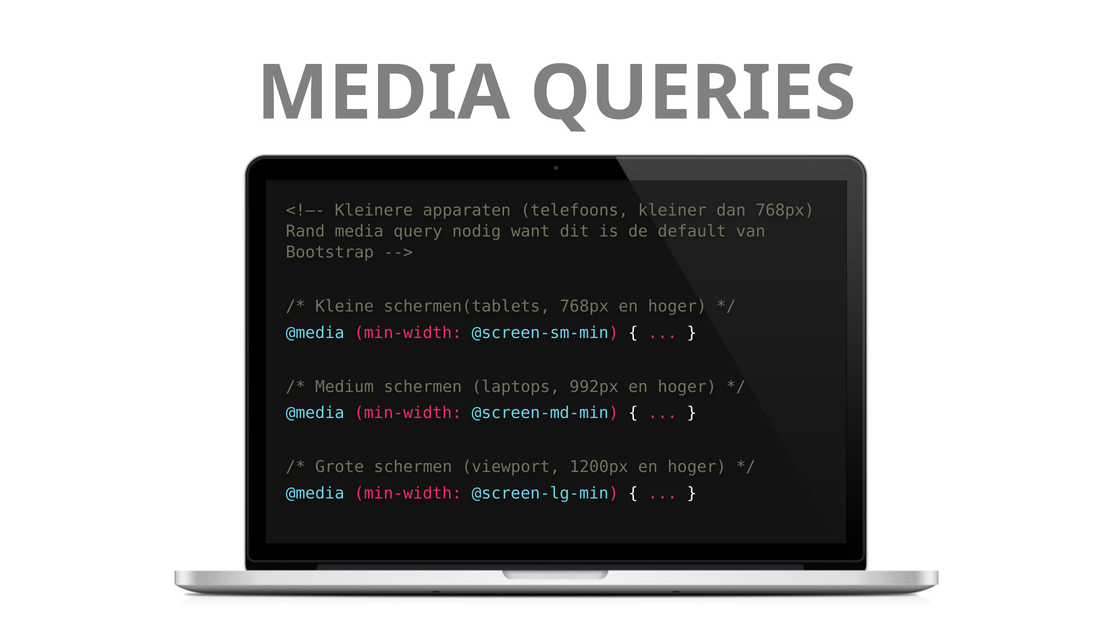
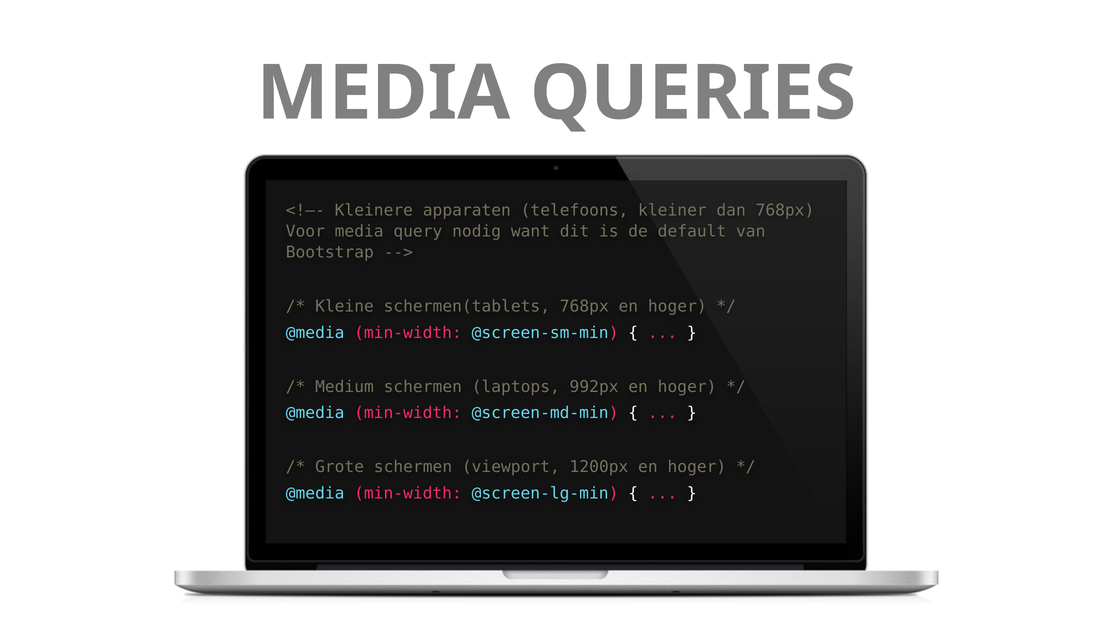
Rand: Rand -> Voor
